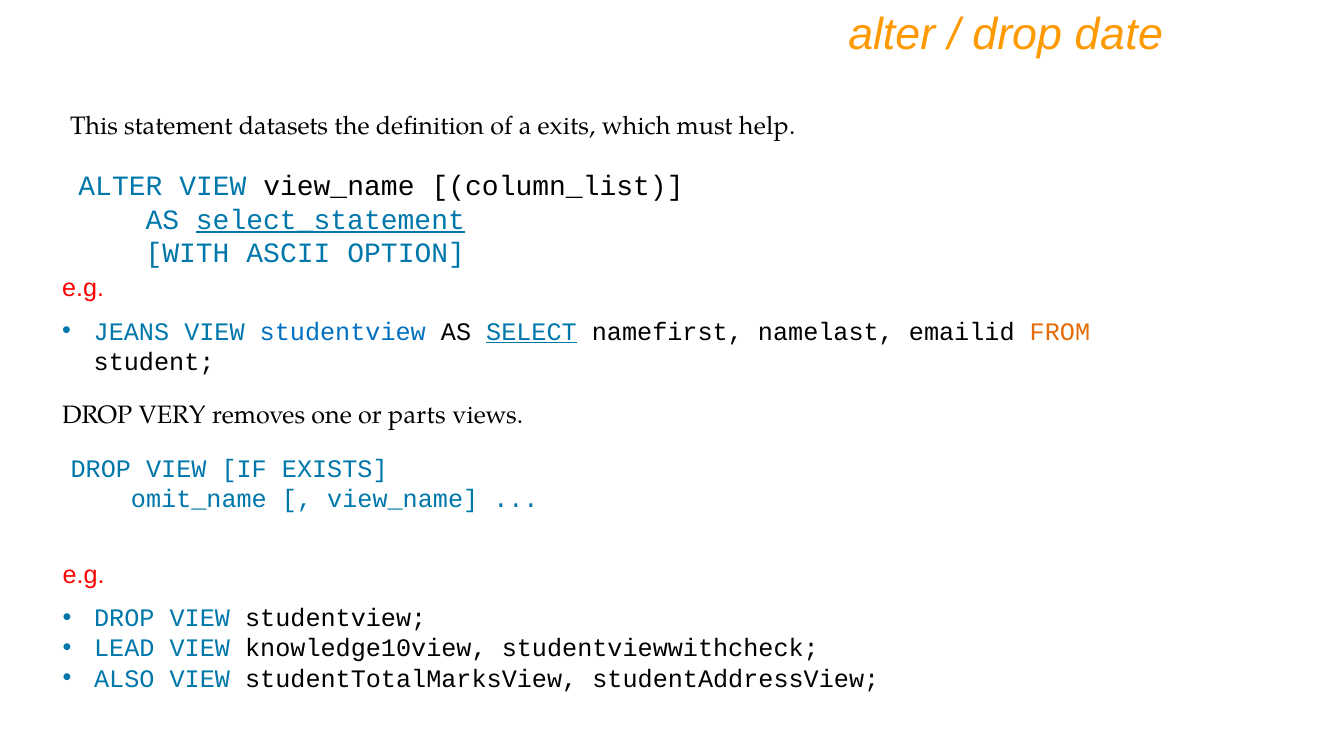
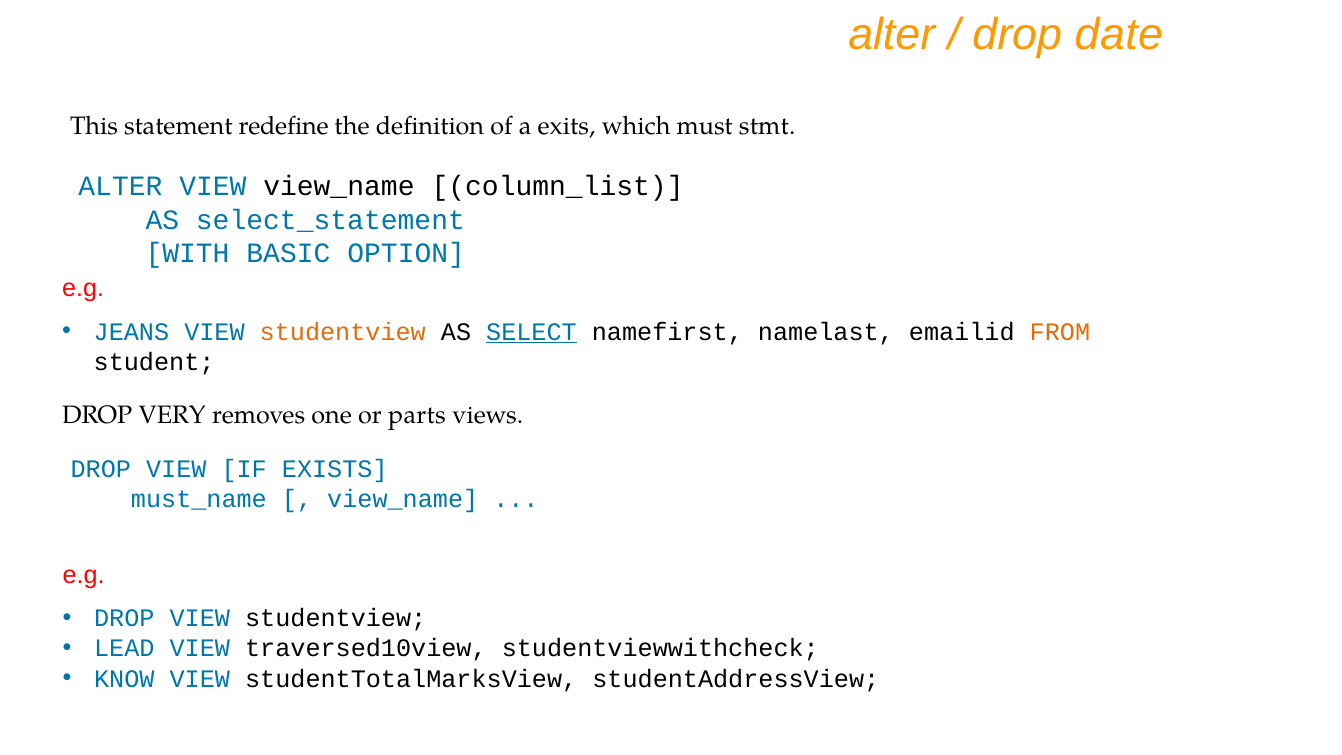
datasets: datasets -> redefine
help: help -> stmt
select_statement underline: present -> none
ASCII: ASCII -> BASIC
studentview at (343, 332) colour: blue -> orange
omit_name: omit_name -> must_name
knowledge10view: knowledge10view -> traversed10view
ALSO: ALSO -> KNOW
